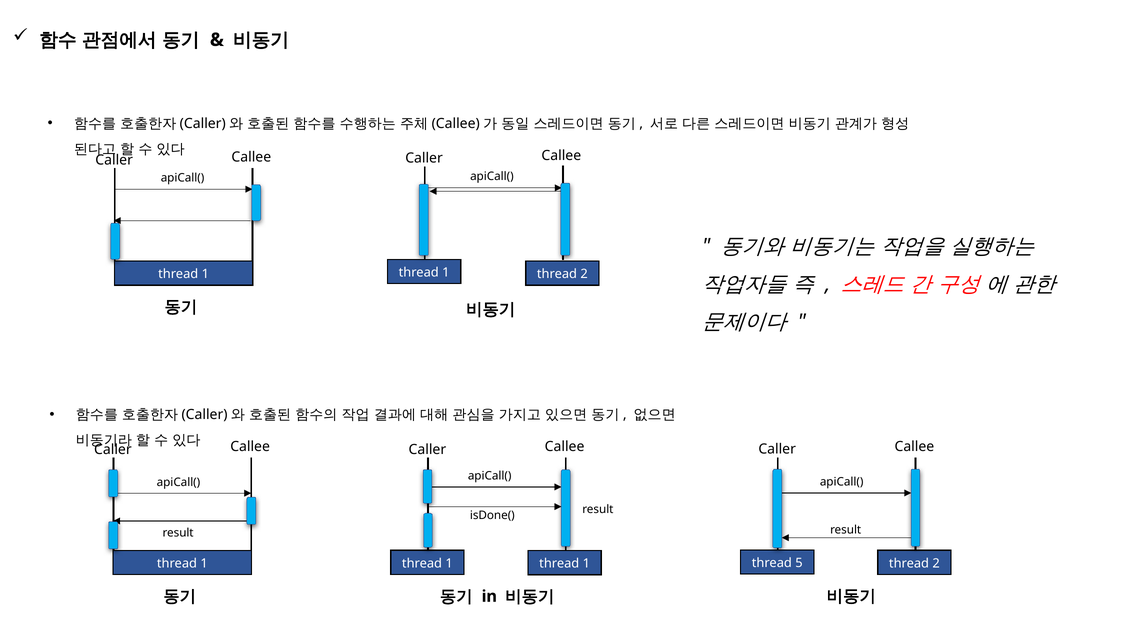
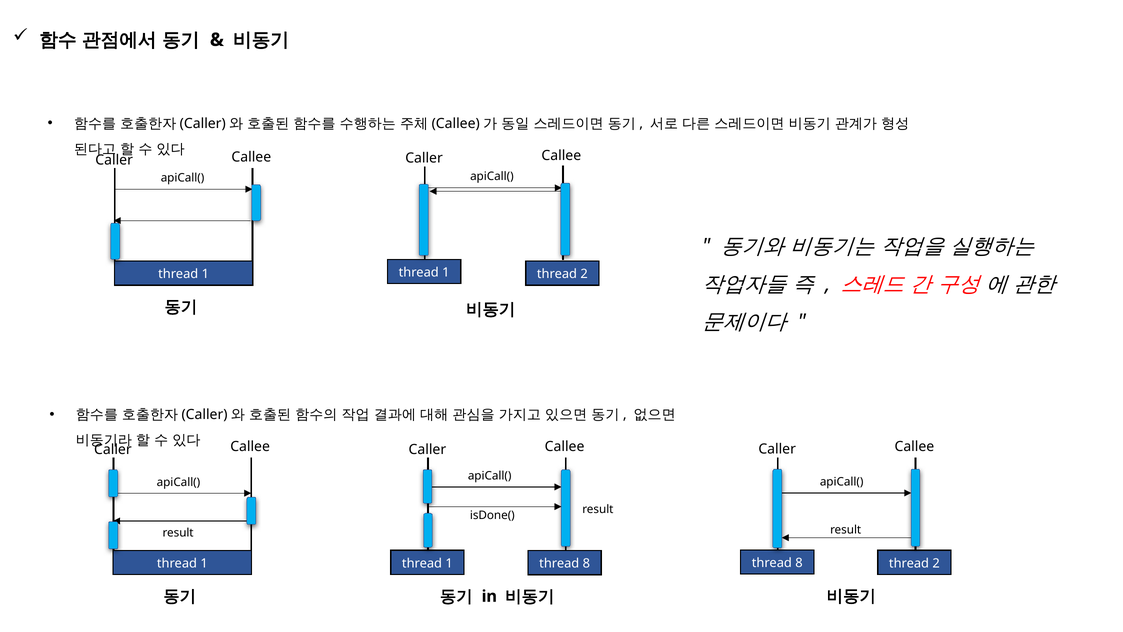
5 at (799, 563): 5 -> 8
1 at (586, 563): 1 -> 8
